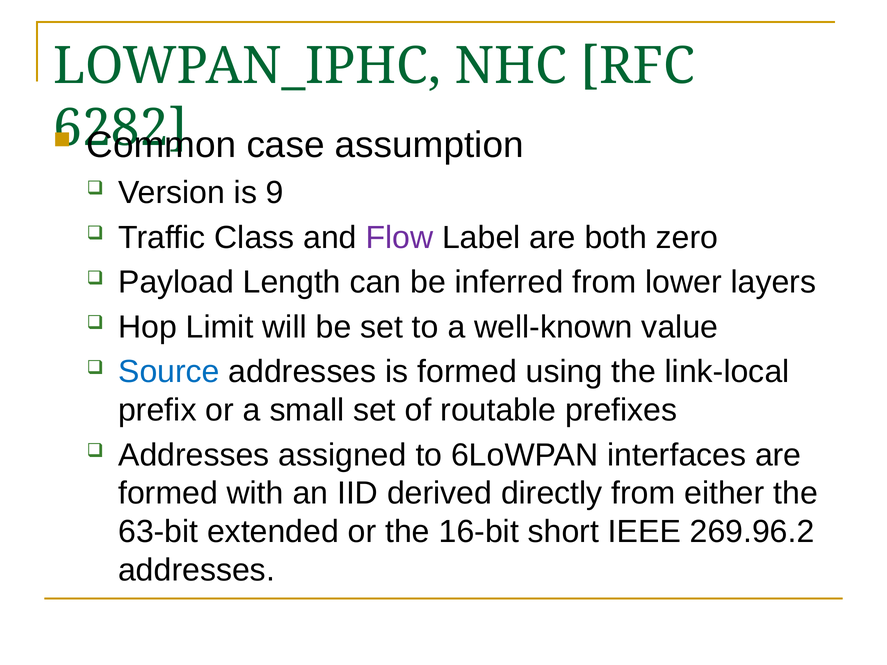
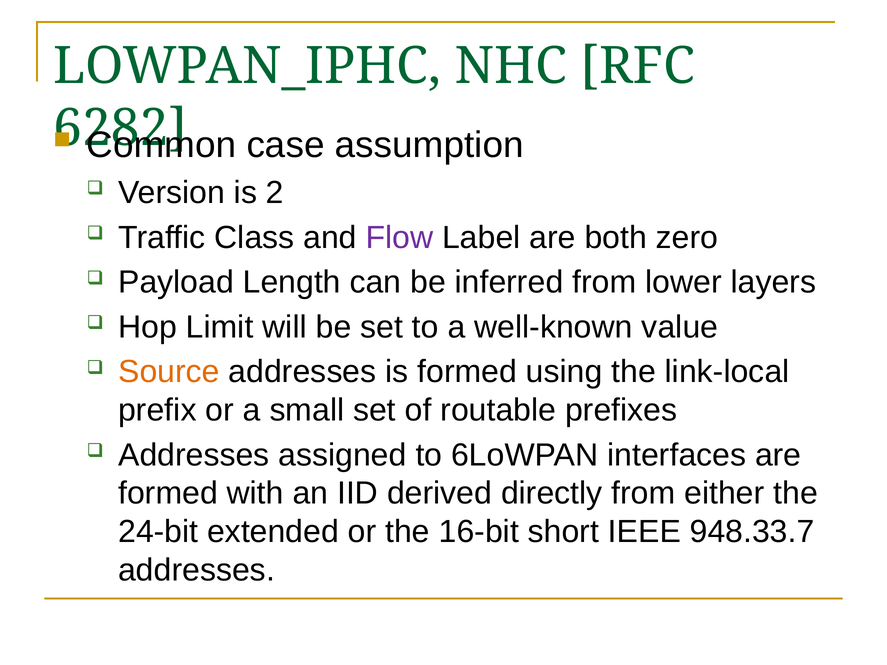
9: 9 -> 2
Source colour: blue -> orange
63-bit: 63-bit -> 24-bit
269.96.2: 269.96.2 -> 948.33.7
